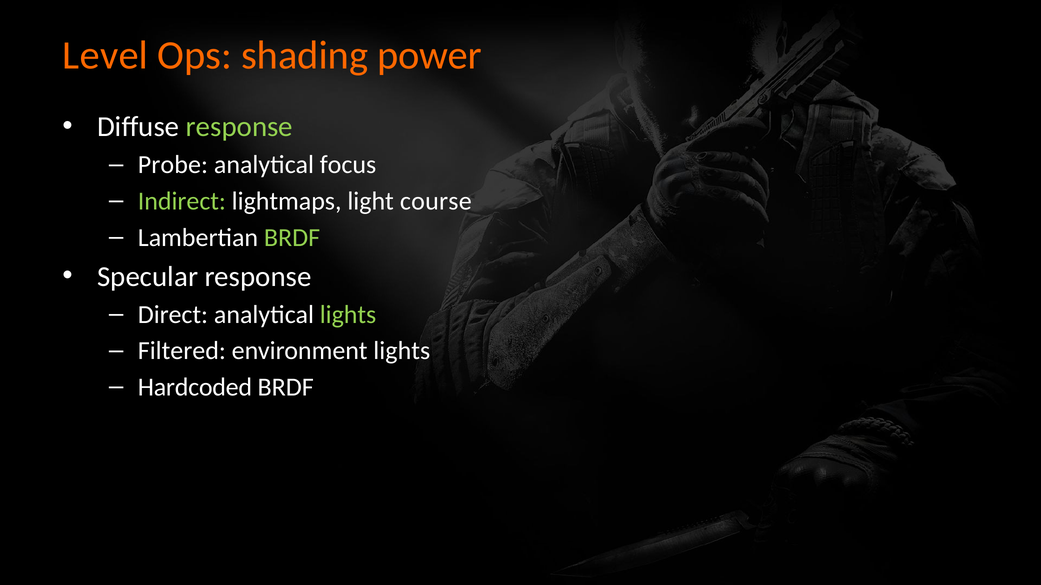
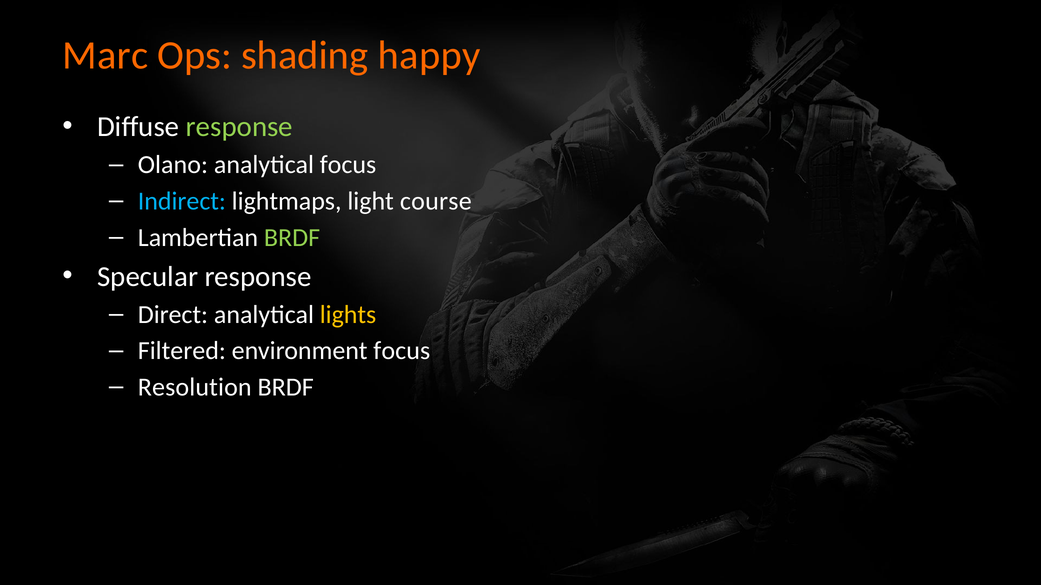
Level: Level -> Marc
power: power -> happy
Probe: Probe -> Olano
Indirect colour: light green -> light blue
lights at (348, 315) colour: light green -> yellow
environment lights: lights -> focus
Hardcoded: Hardcoded -> Resolution
